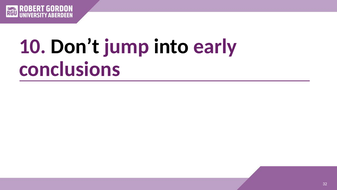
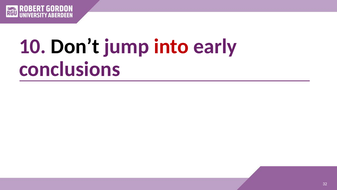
into colour: black -> red
